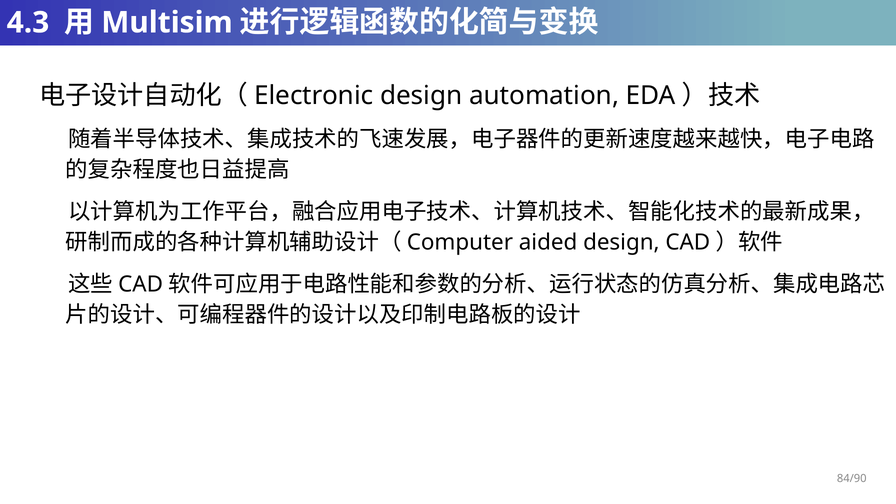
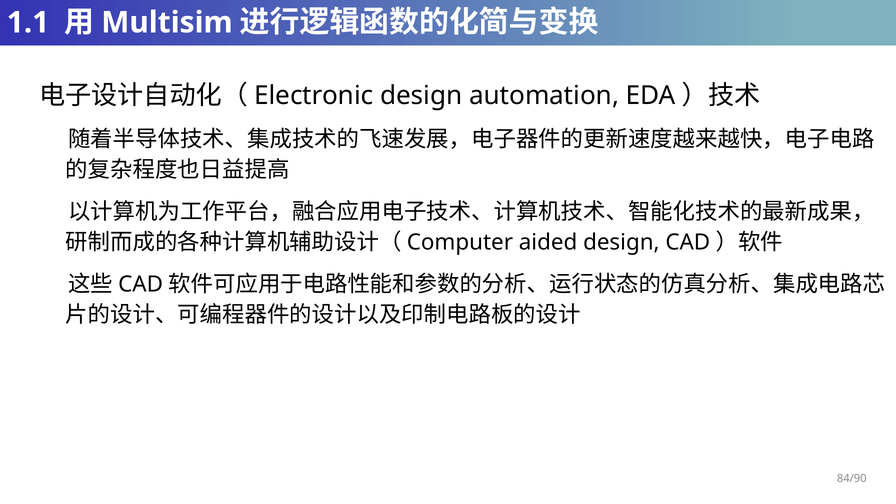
4.3: 4.3 -> 1.1
